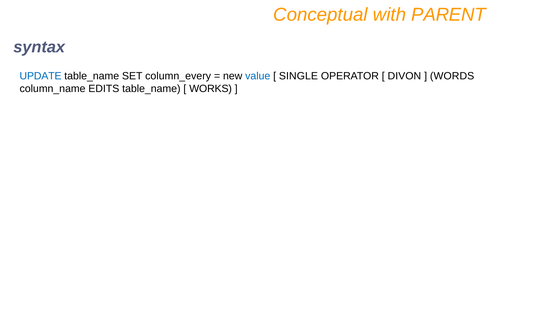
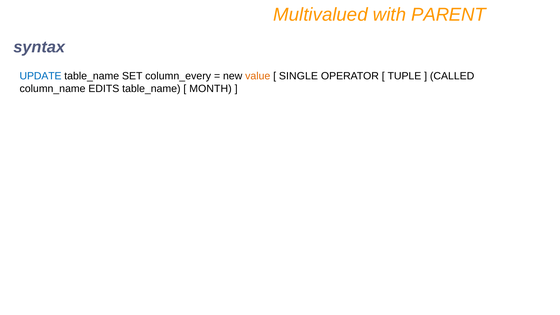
Conceptual: Conceptual -> Multivalued
value colour: blue -> orange
DIVON: DIVON -> TUPLE
WORDS: WORDS -> CALLED
WORKS: WORKS -> MONTH
